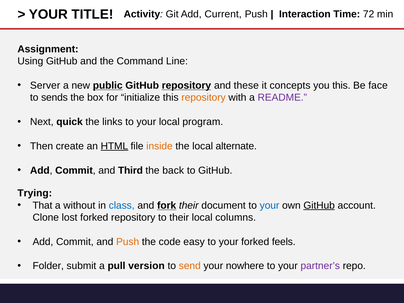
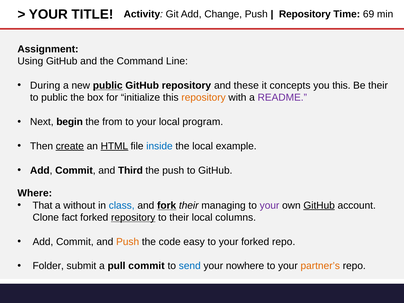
Current: Current -> Change
Interaction at (305, 14): Interaction -> Repository
72: 72 -> 69
Server: Server -> During
repository at (186, 86) underline: present -> none
Be face: face -> their
to sends: sends -> public
quick: quick -> begin
links: links -> from
create underline: none -> present
inside colour: orange -> blue
alternate: alternate -> example
the back: back -> push
Trying: Trying -> Where
document: document -> managing
your at (270, 205) colour: blue -> purple
lost: lost -> fact
repository at (133, 217) underline: none -> present
forked feels: feels -> repo
pull version: version -> commit
send colour: orange -> blue
partner’s colour: purple -> orange
